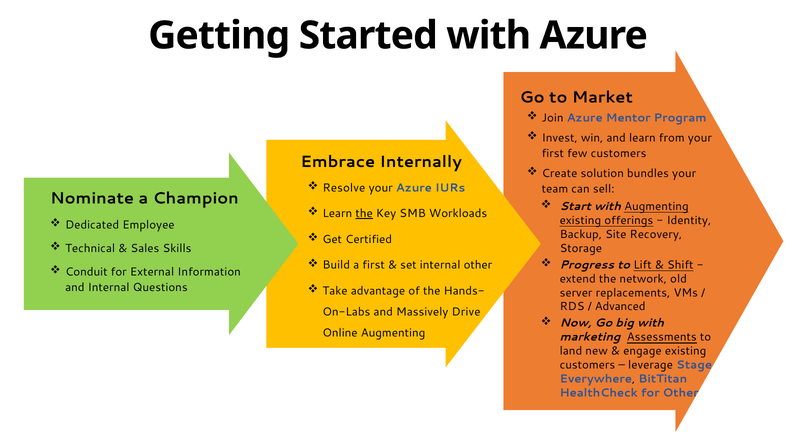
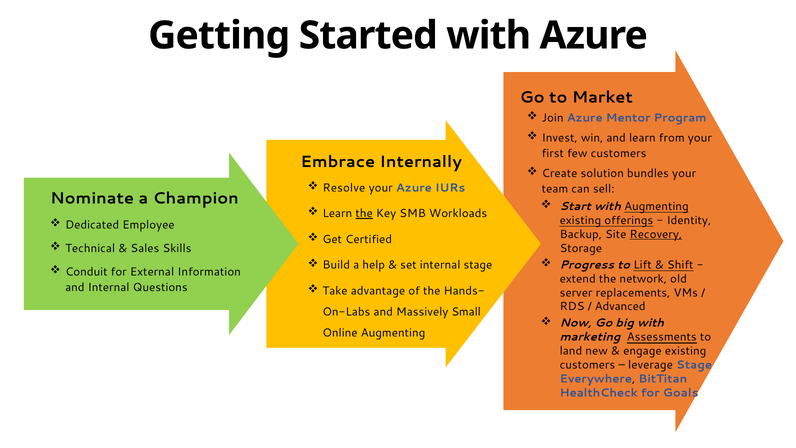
Recovery underline: none -> present
a first: first -> help
internal other: other -> stage
Drive: Drive -> Small
for Other: Other -> Goals
